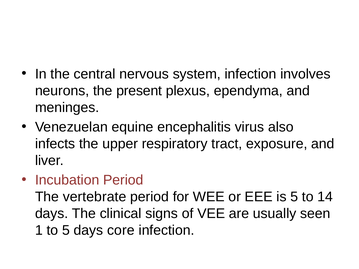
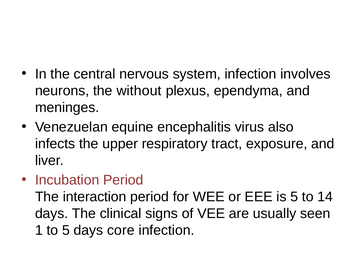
present: present -> without
vertebrate: vertebrate -> interaction
